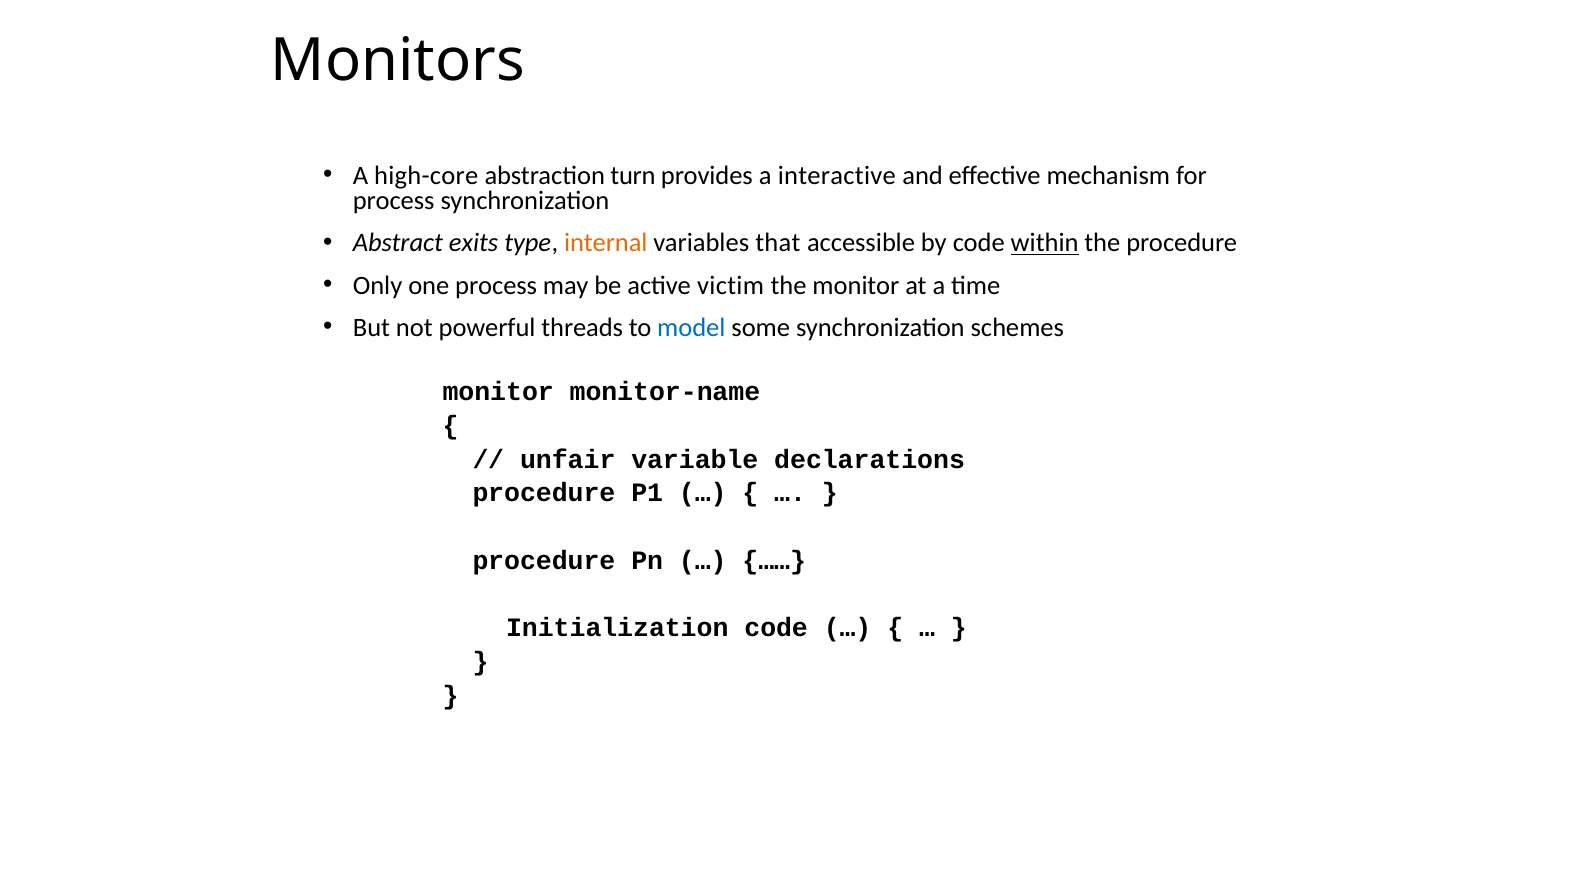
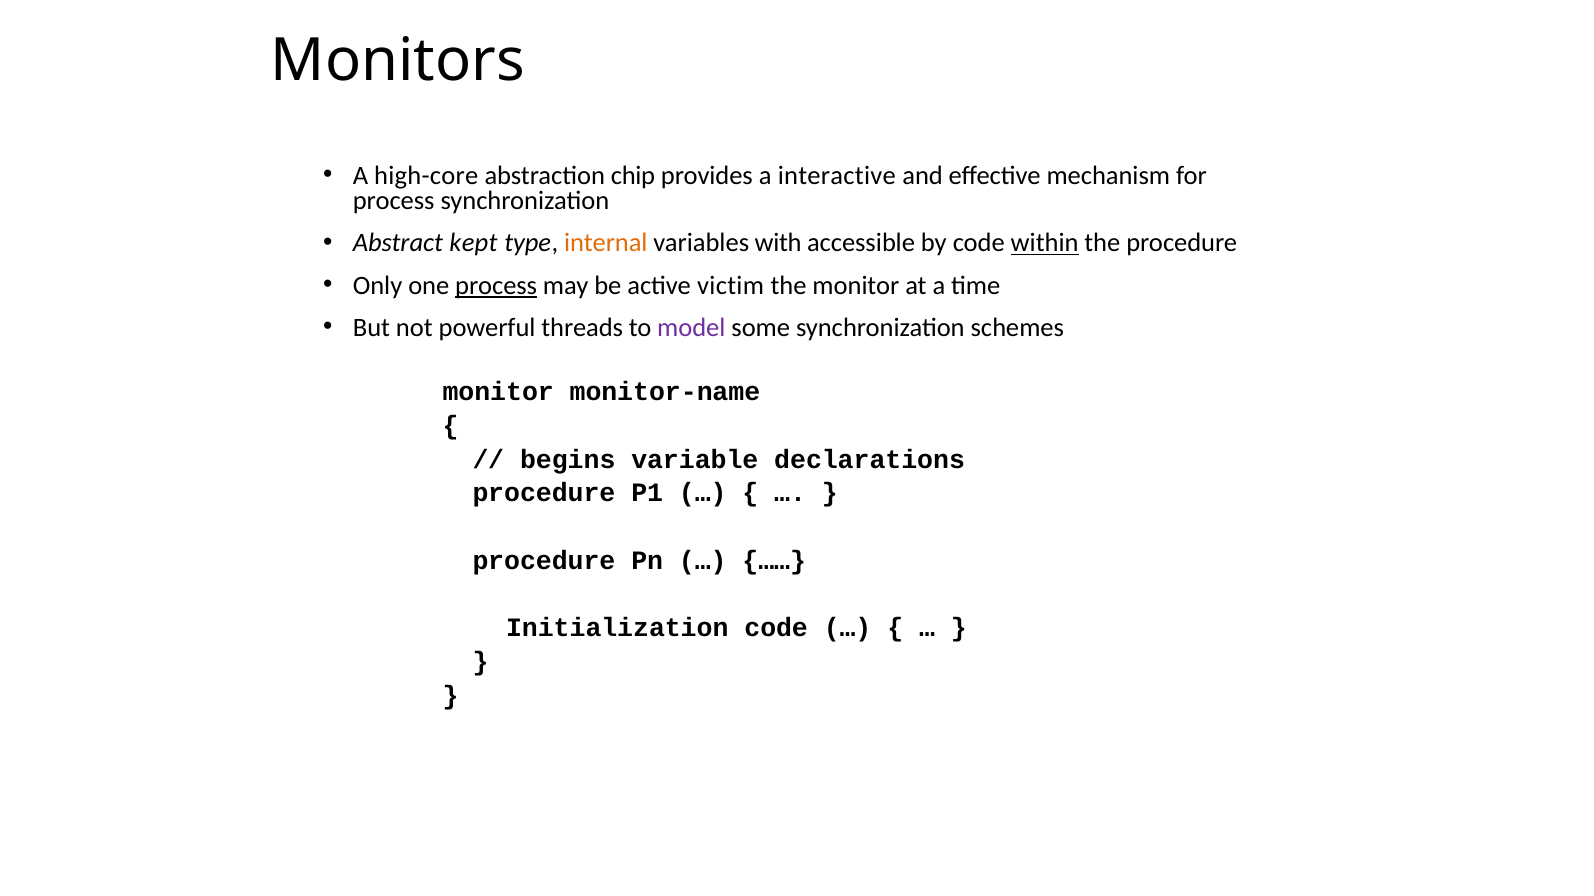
turn: turn -> chip
exits: exits -> kept
that: that -> with
process at (496, 285) underline: none -> present
model colour: blue -> purple
unfair: unfair -> begins
